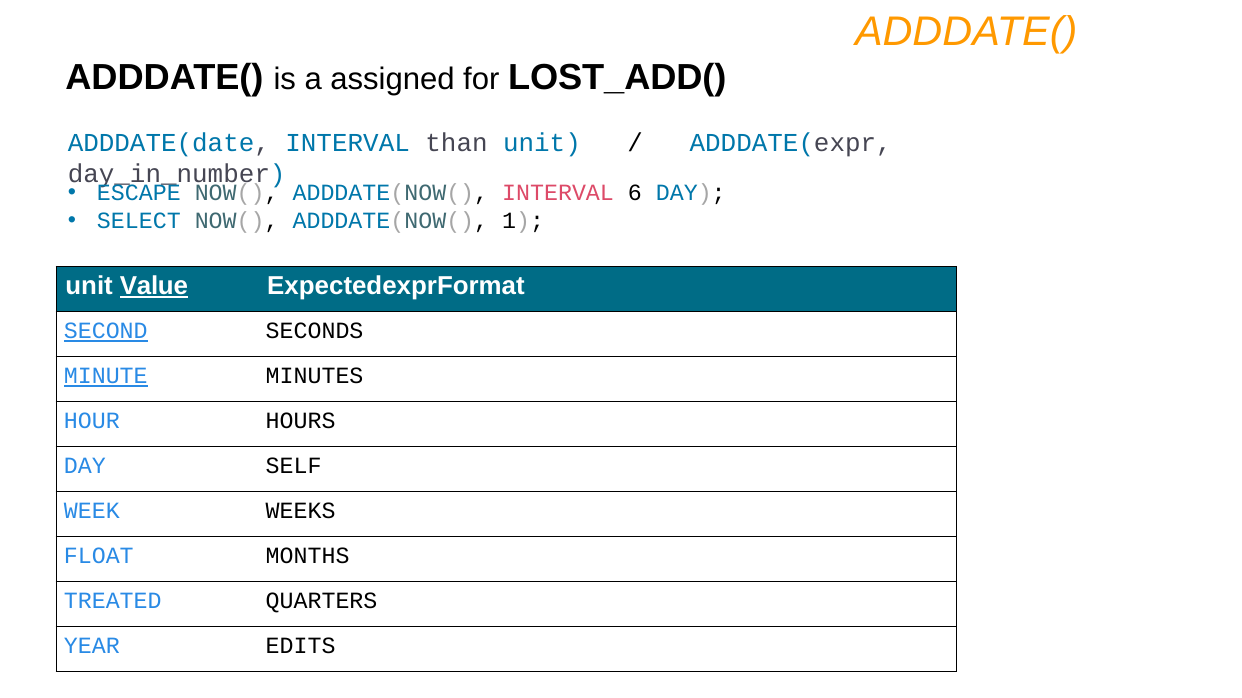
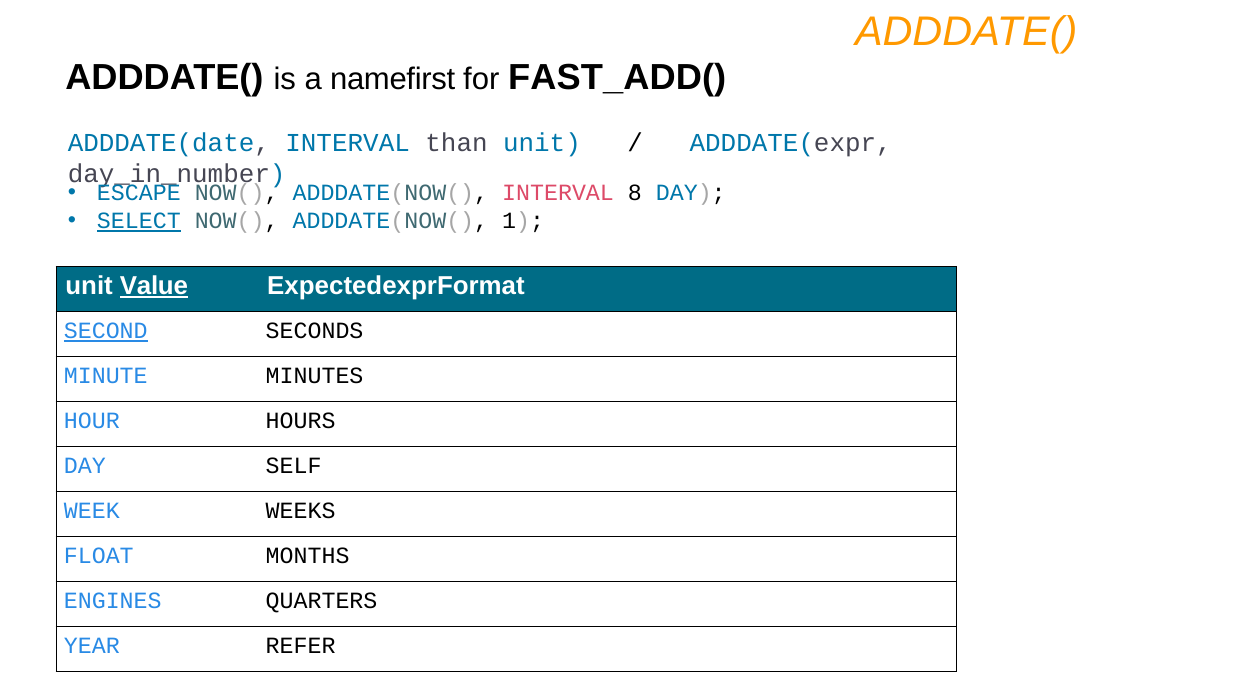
assigned: assigned -> namefirst
LOST_ADD(: LOST_ADD( -> FAST_ADD(
6: 6 -> 8
SELECT underline: none -> present
MINUTE underline: present -> none
TREATED: TREATED -> ENGINES
EDITS: EDITS -> REFER
